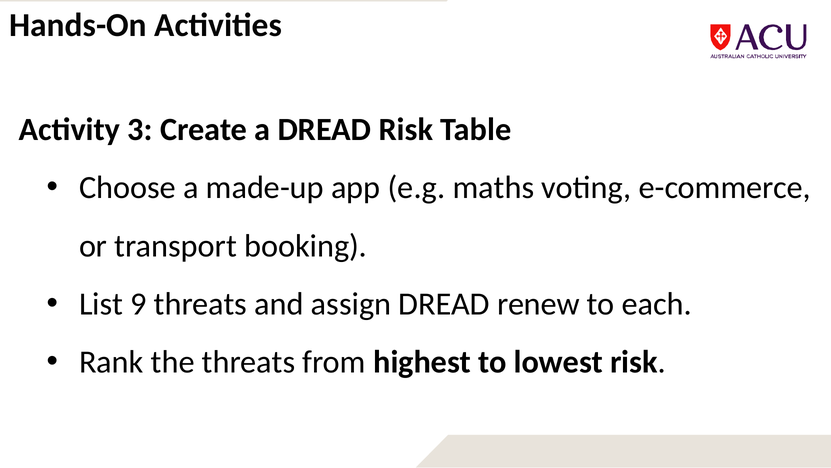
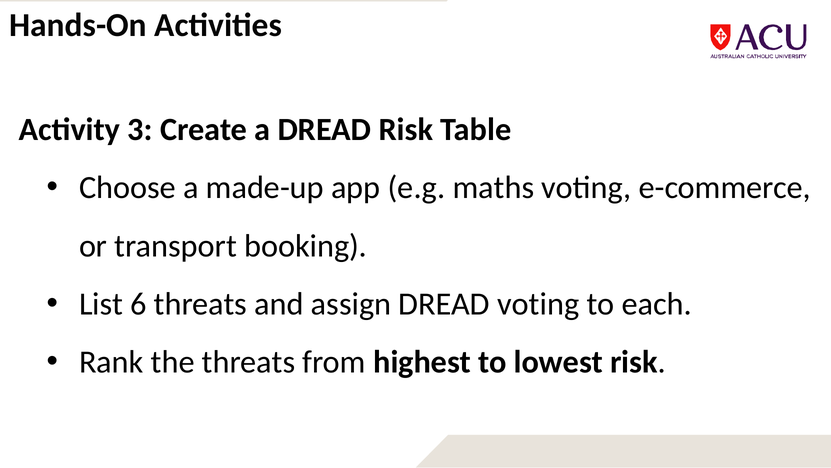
9: 9 -> 6
DREAD renew: renew -> voting
